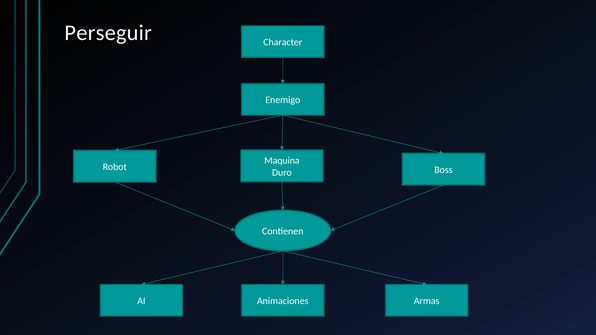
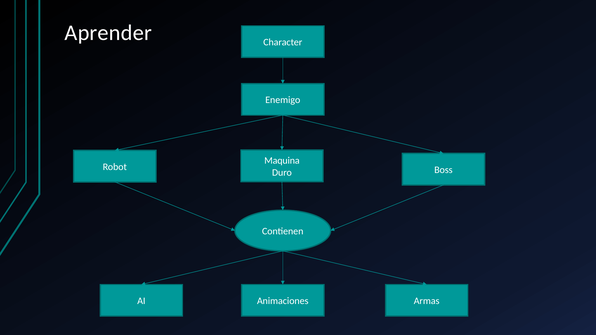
Perseguir: Perseguir -> Aprender
